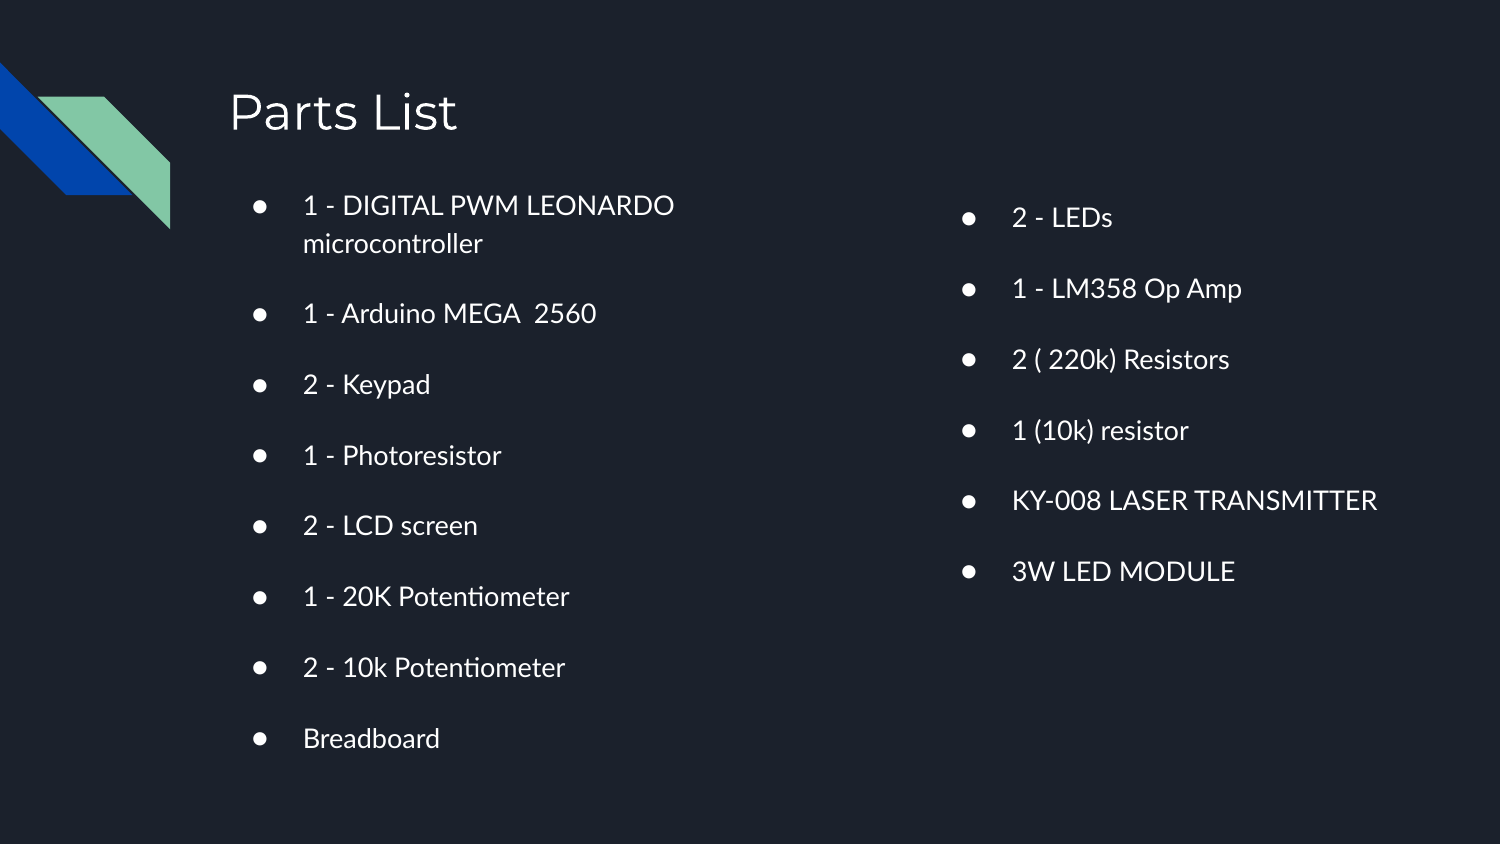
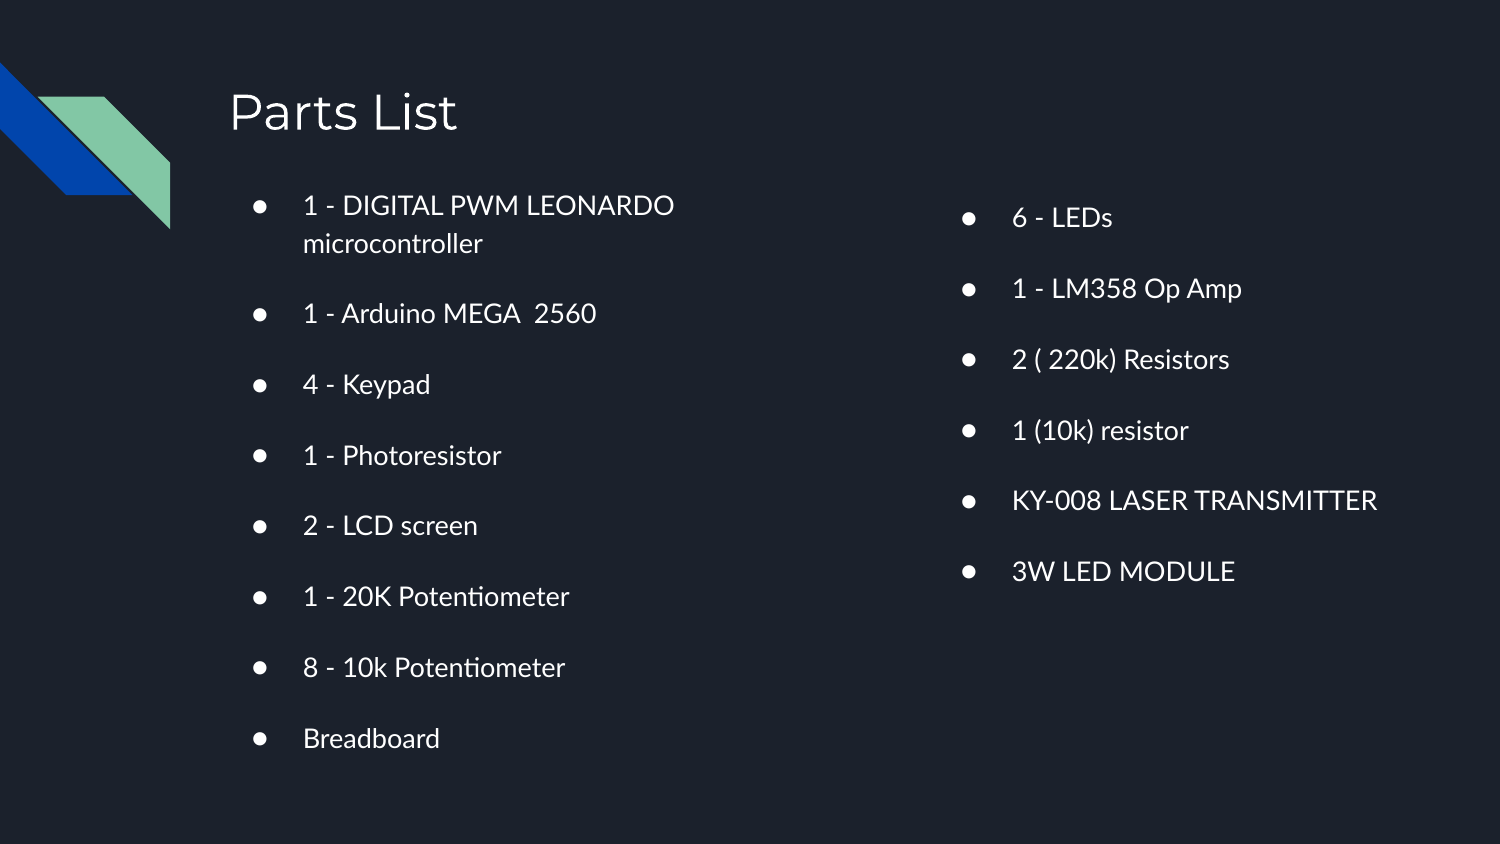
2 at (1020, 219): 2 -> 6
2 at (311, 385): 2 -> 4
2 at (311, 668): 2 -> 8
